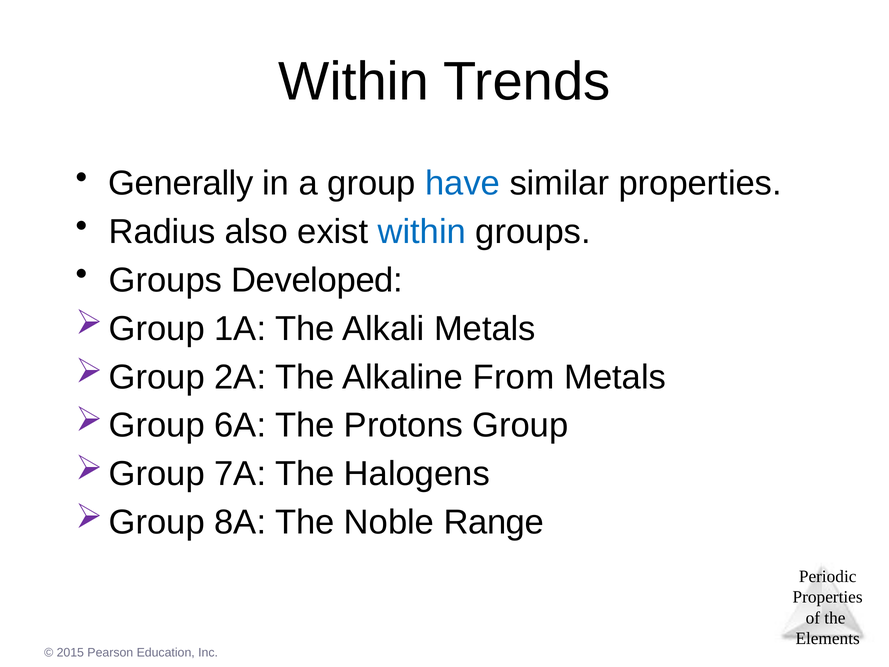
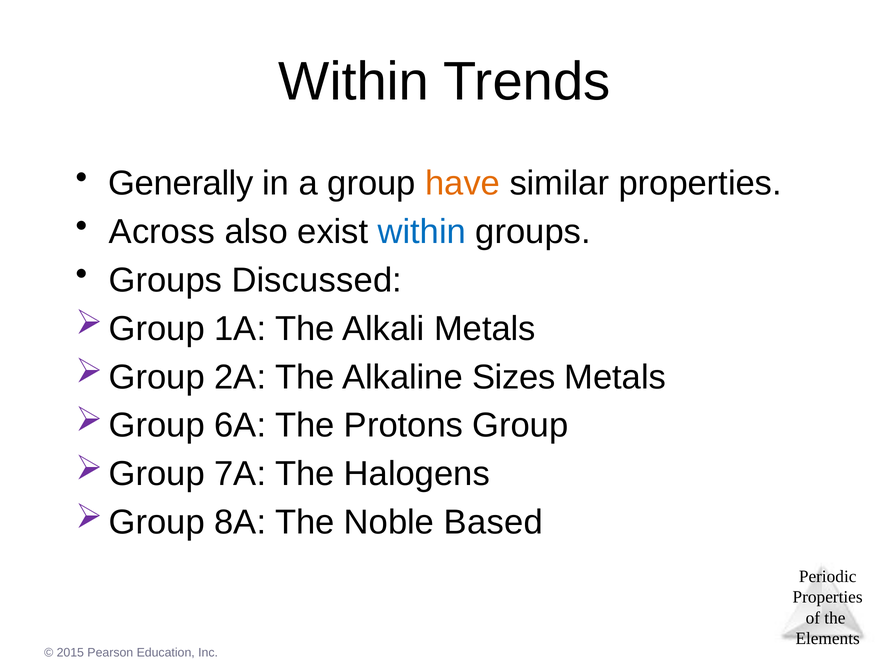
have colour: blue -> orange
Radius: Radius -> Across
Developed: Developed -> Discussed
From: From -> Sizes
Range: Range -> Based
